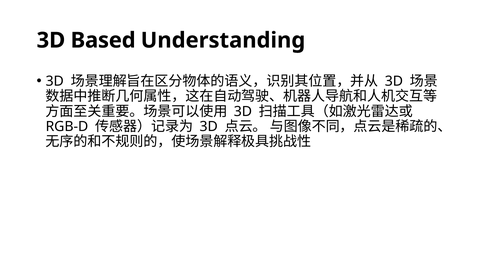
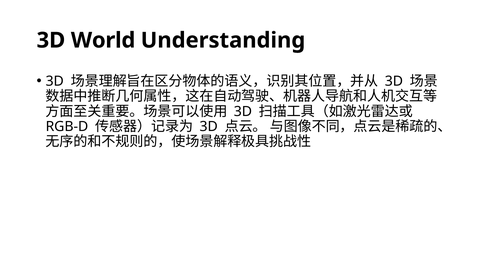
Based: Based -> World
